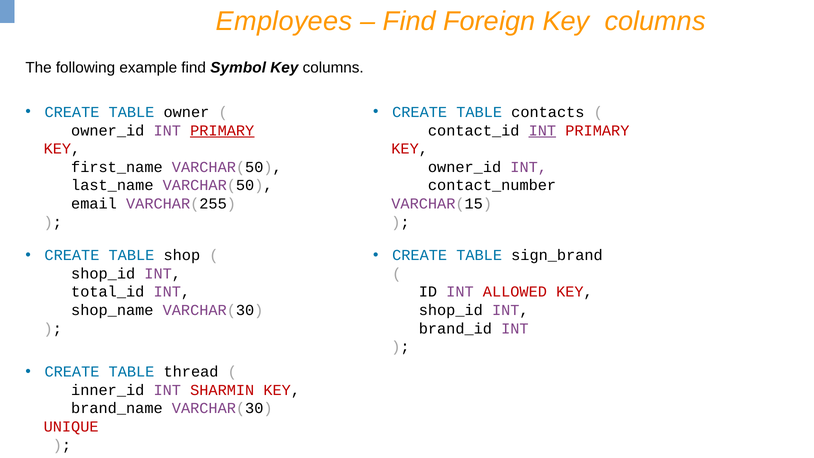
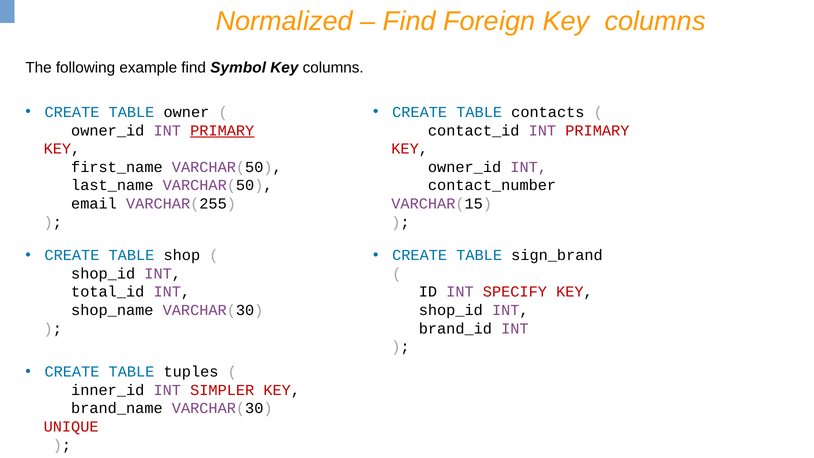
Employees: Employees -> Normalized
INT at (542, 130) underline: present -> none
ALLOWED: ALLOWED -> SPECIFY
thread: thread -> tuples
SHARMIN: SHARMIN -> SIMPLER
